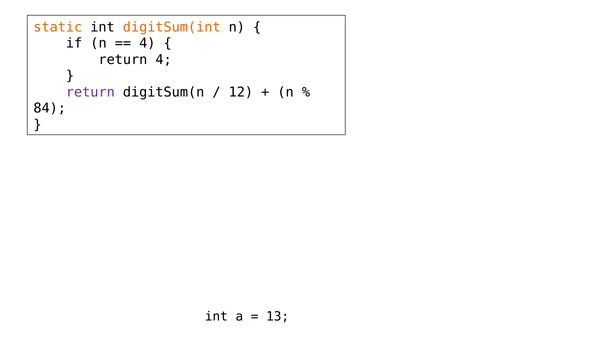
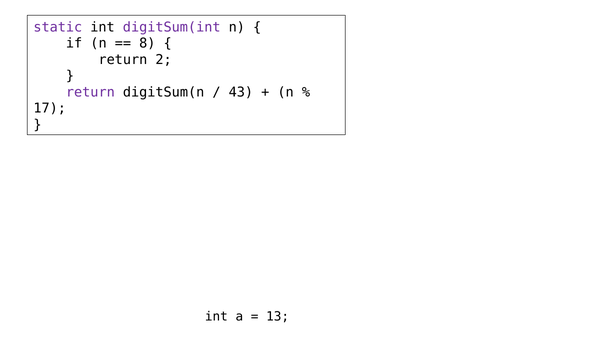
static colour: orange -> purple
digitSum(int colour: orange -> purple
4 at (147, 43): 4 -> 8
return 4: 4 -> 2
12: 12 -> 43
84: 84 -> 17
